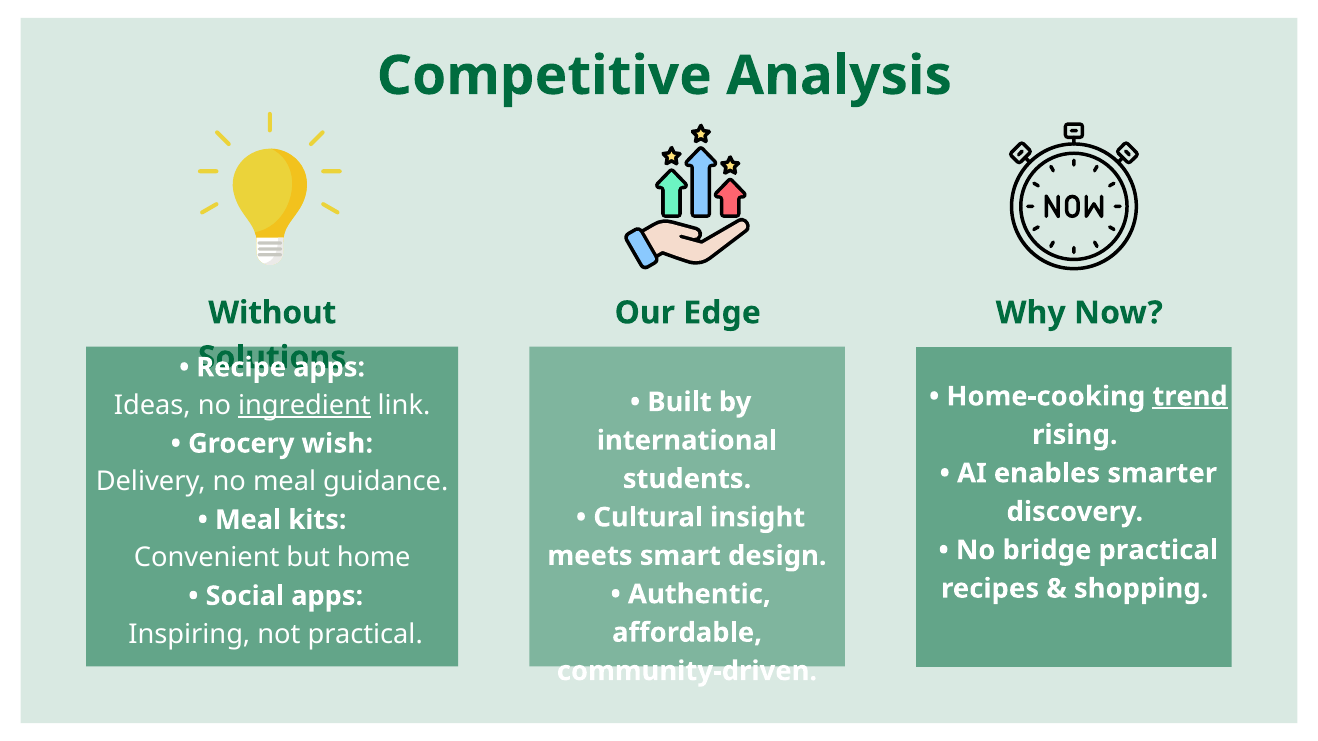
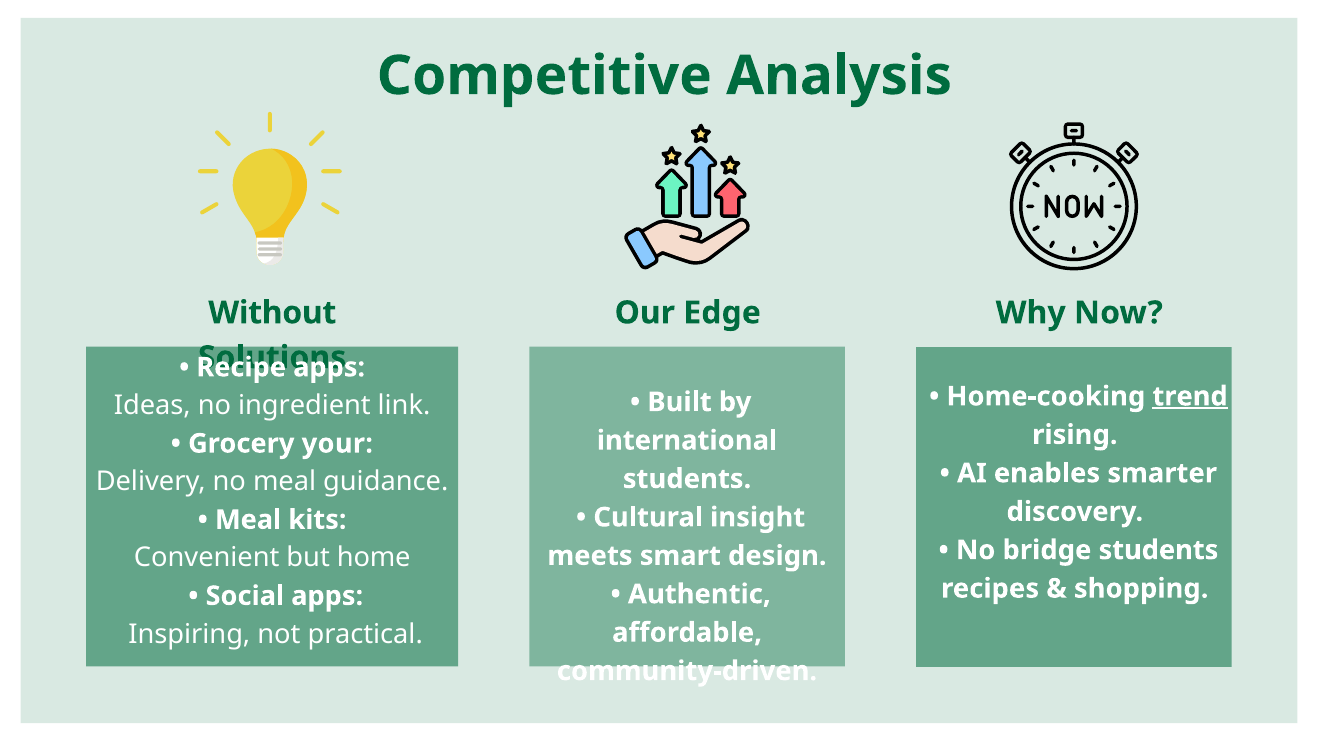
ingredient underline: present -> none
wish: wish -> your
bridge practical: practical -> students
